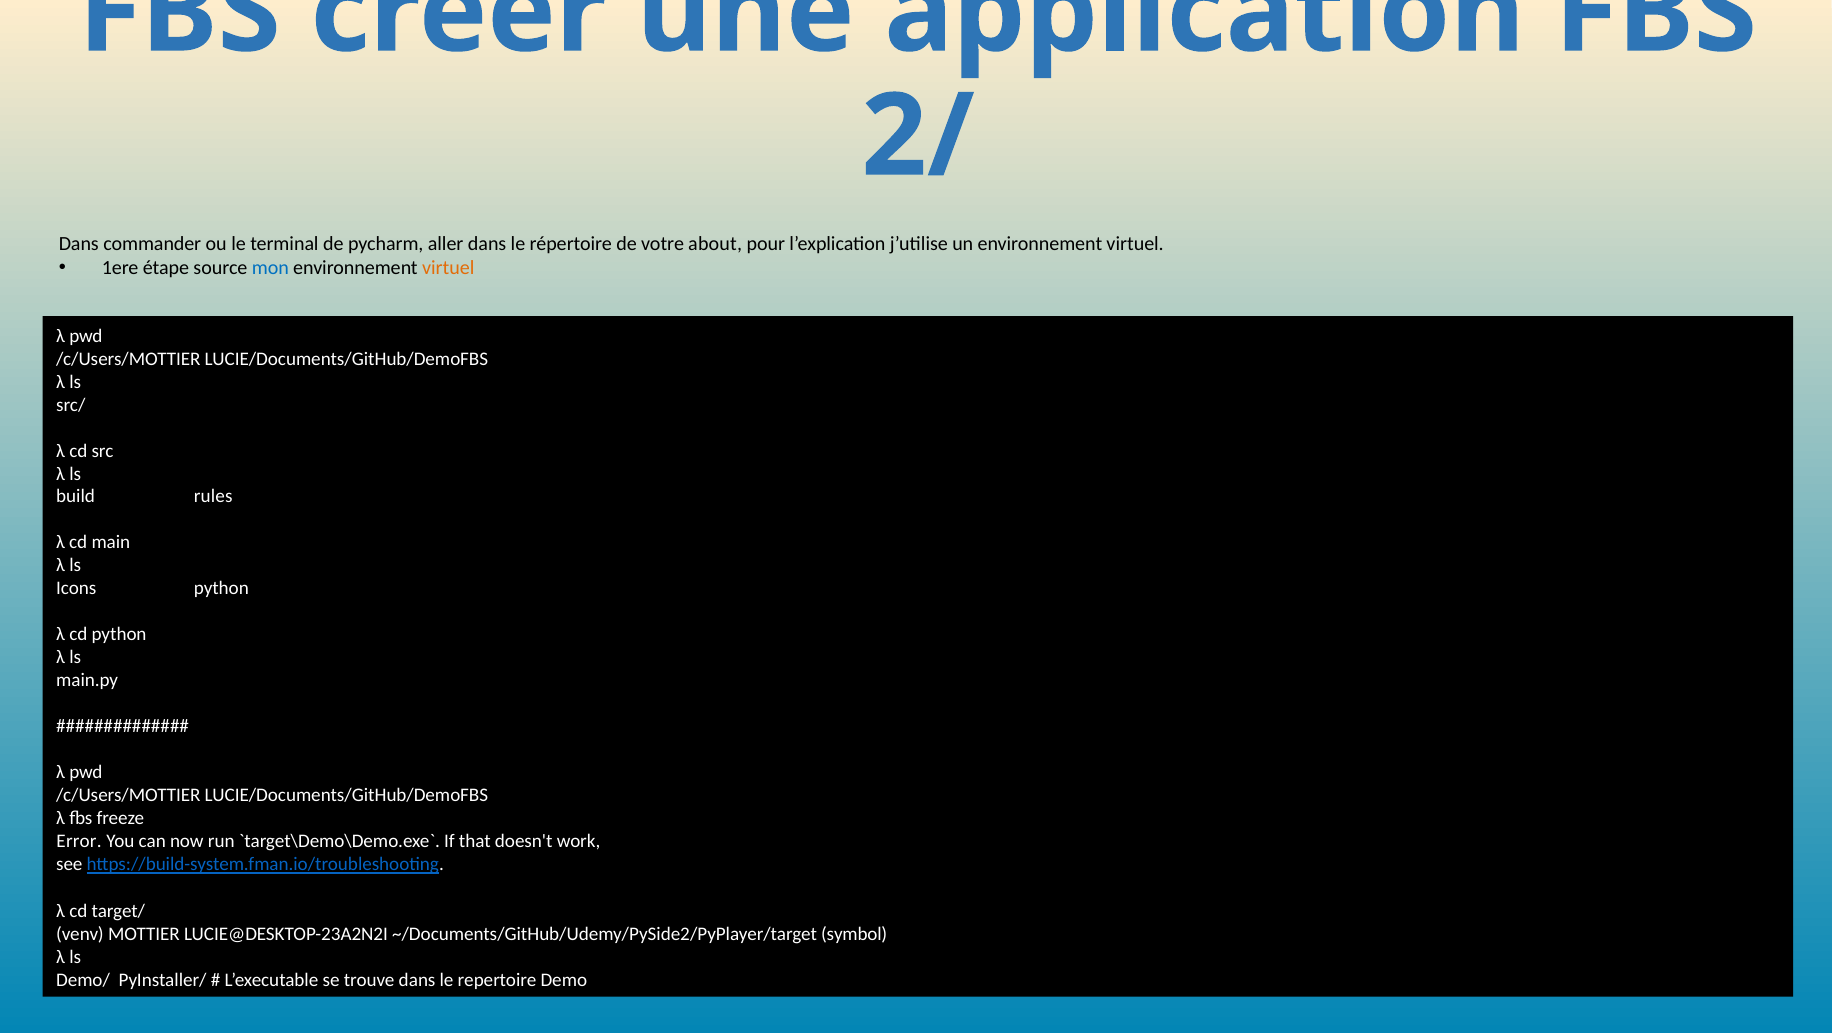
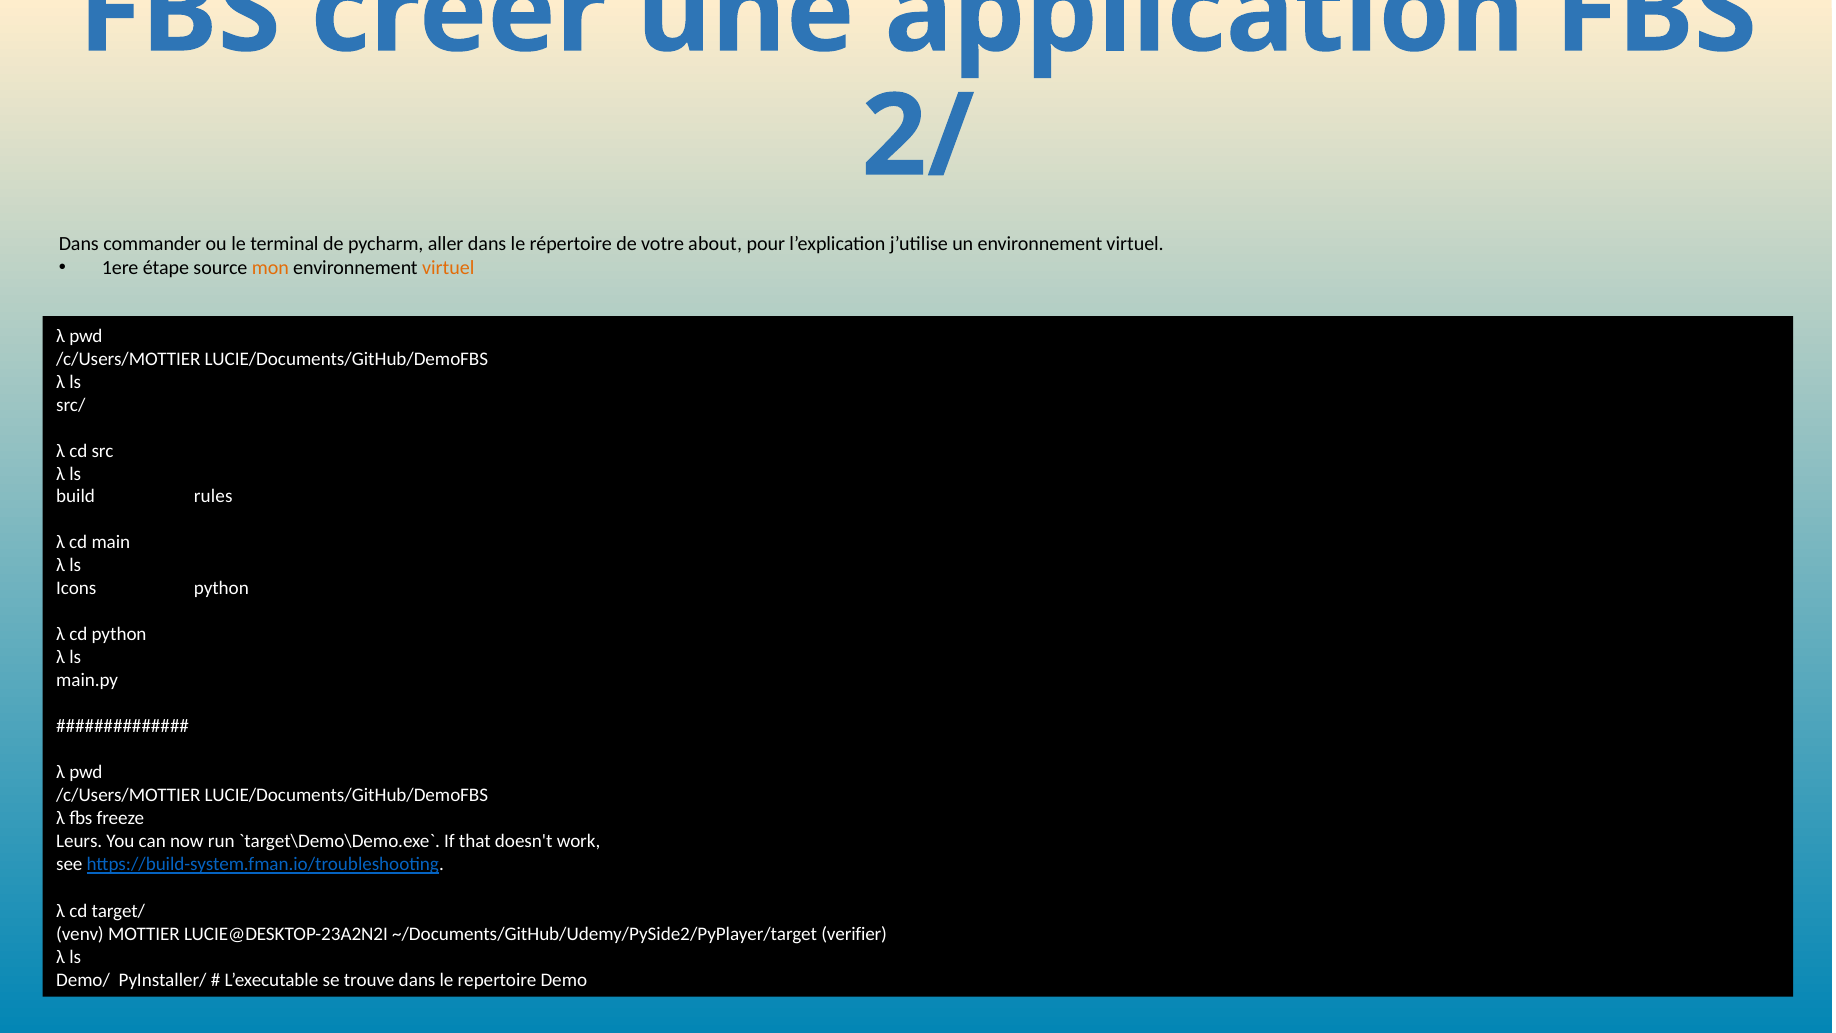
mon colour: blue -> orange
Error: Error -> Leurs
symbol: symbol -> verifier
